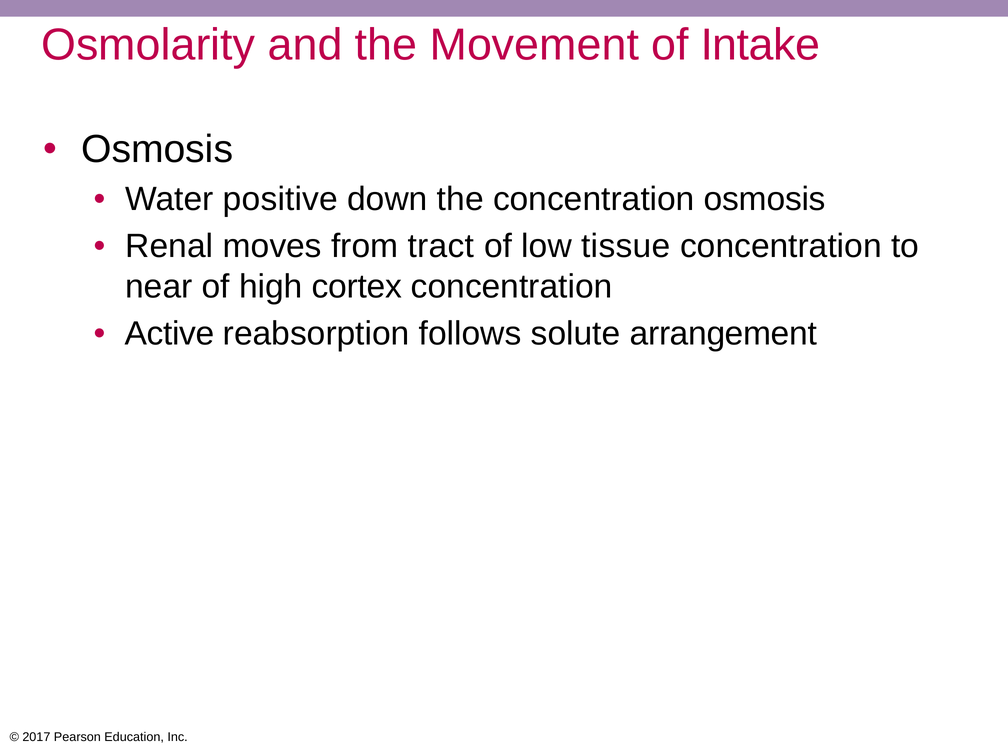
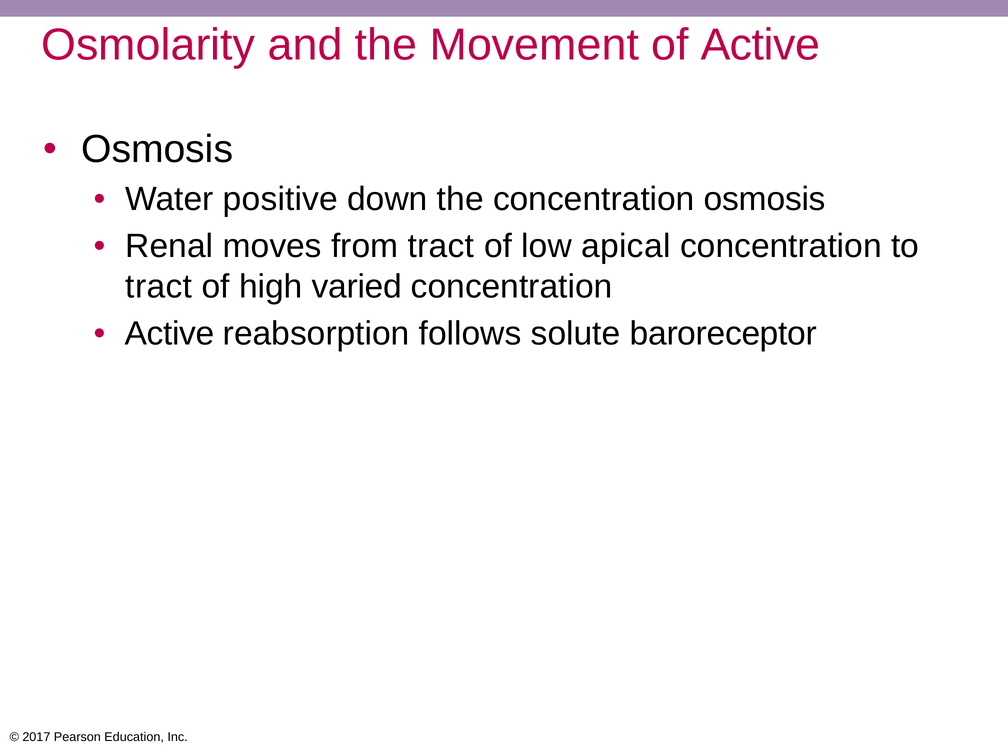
of Intake: Intake -> Active
tissue: tissue -> apical
near at (159, 286): near -> tract
cortex: cortex -> varied
arrangement: arrangement -> baroreceptor
